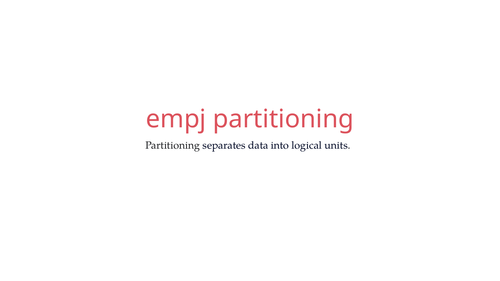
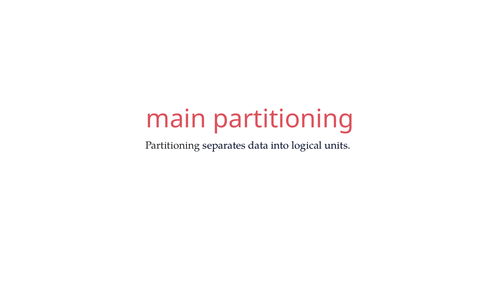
empj: empj -> main
